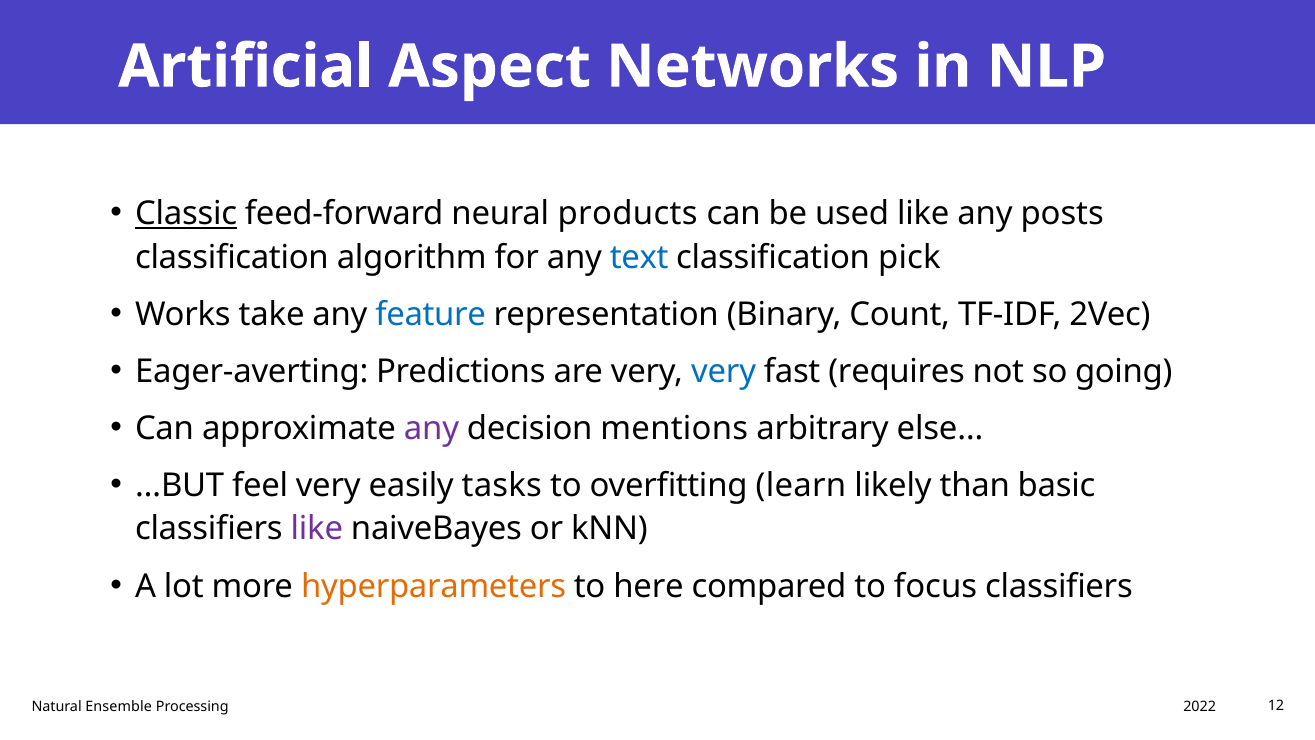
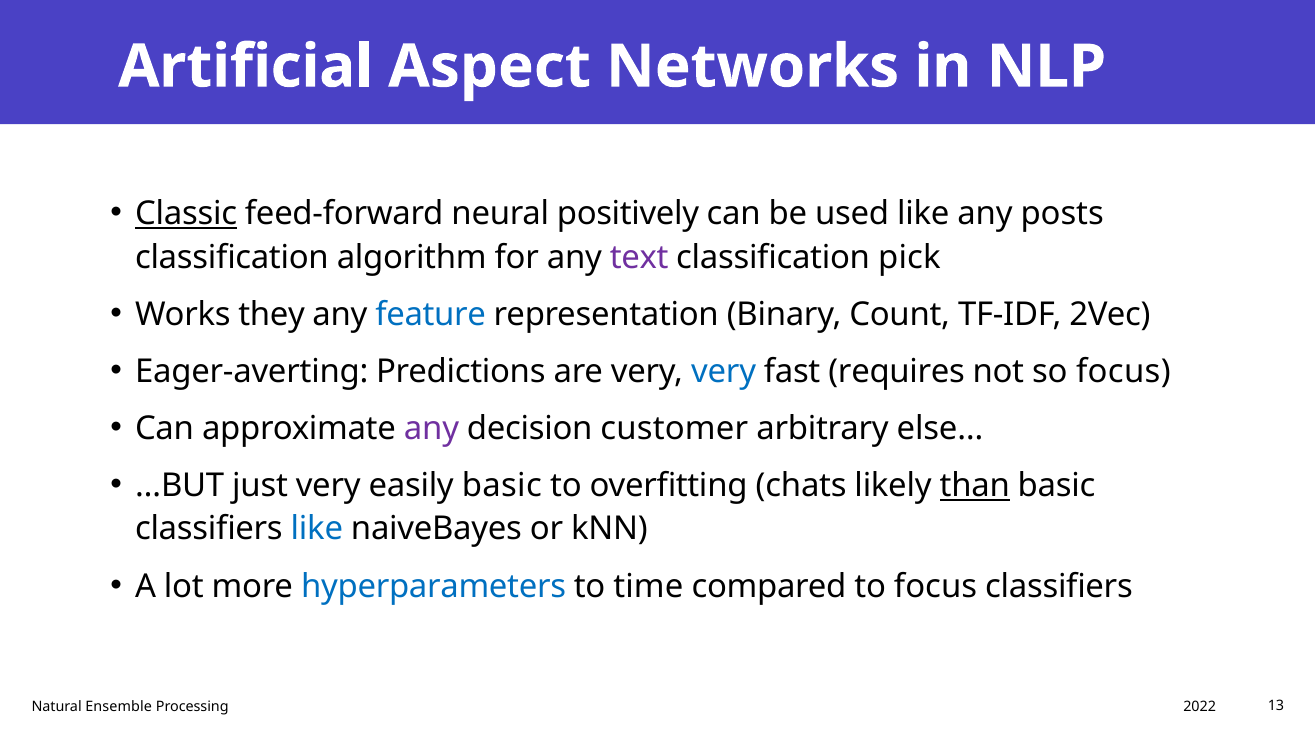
products: products -> positively
text colour: blue -> purple
take: take -> they
so going: going -> focus
mentions: mentions -> customer
feel: feel -> just
easily tasks: tasks -> basic
learn: learn -> chats
than underline: none -> present
like at (317, 529) colour: purple -> blue
hyperparameters colour: orange -> blue
here: here -> time
12: 12 -> 13
